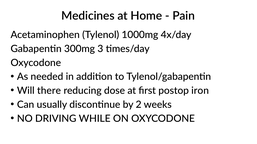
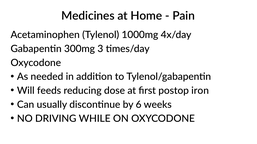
there: there -> feeds
2: 2 -> 6
